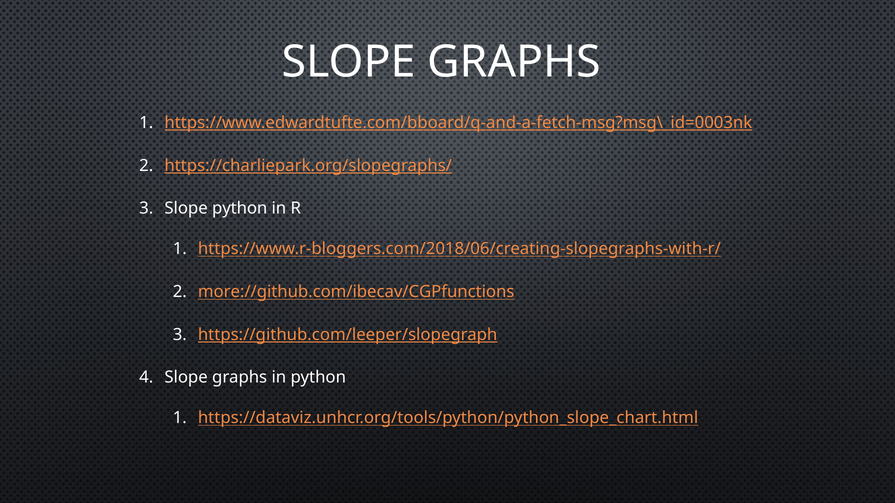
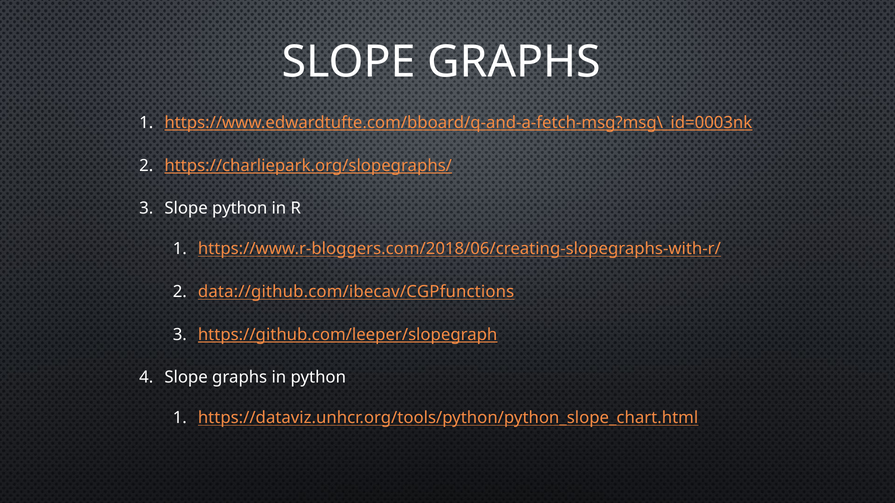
more://github.com/ibecav/CGPfunctions: more://github.com/ibecav/CGPfunctions -> data://github.com/ibecav/CGPfunctions
